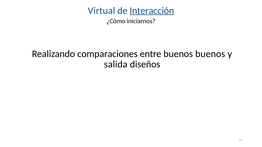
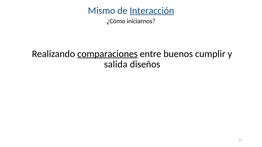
Virtual: Virtual -> Mismo
comparaciones underline: none -> present
buenos buenos: buenos -> cumplir
